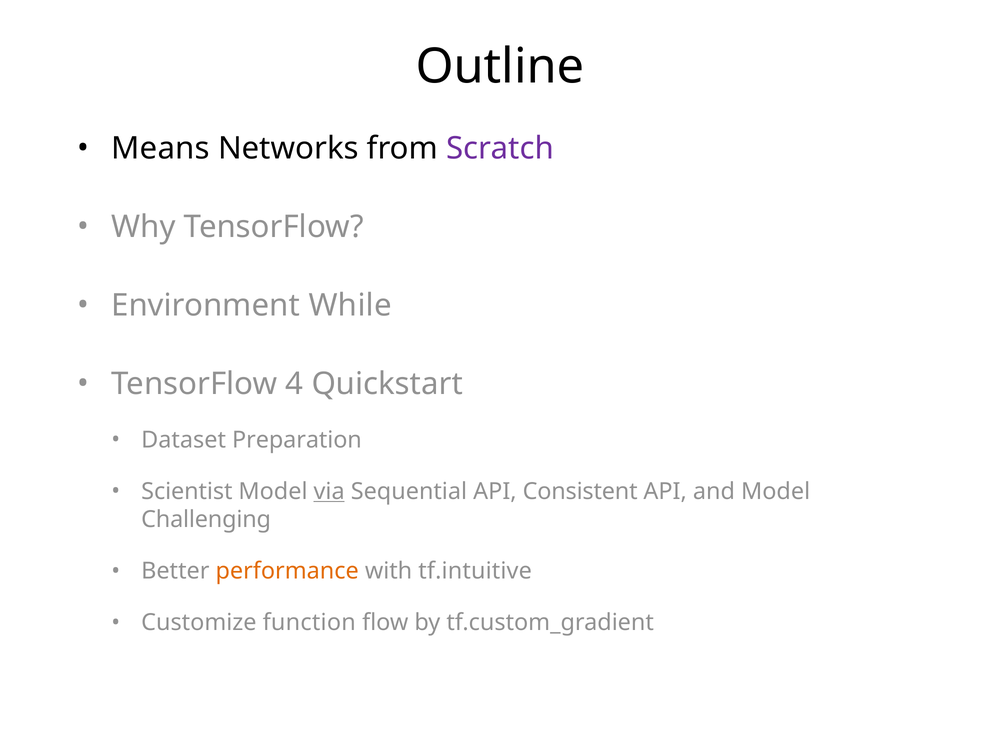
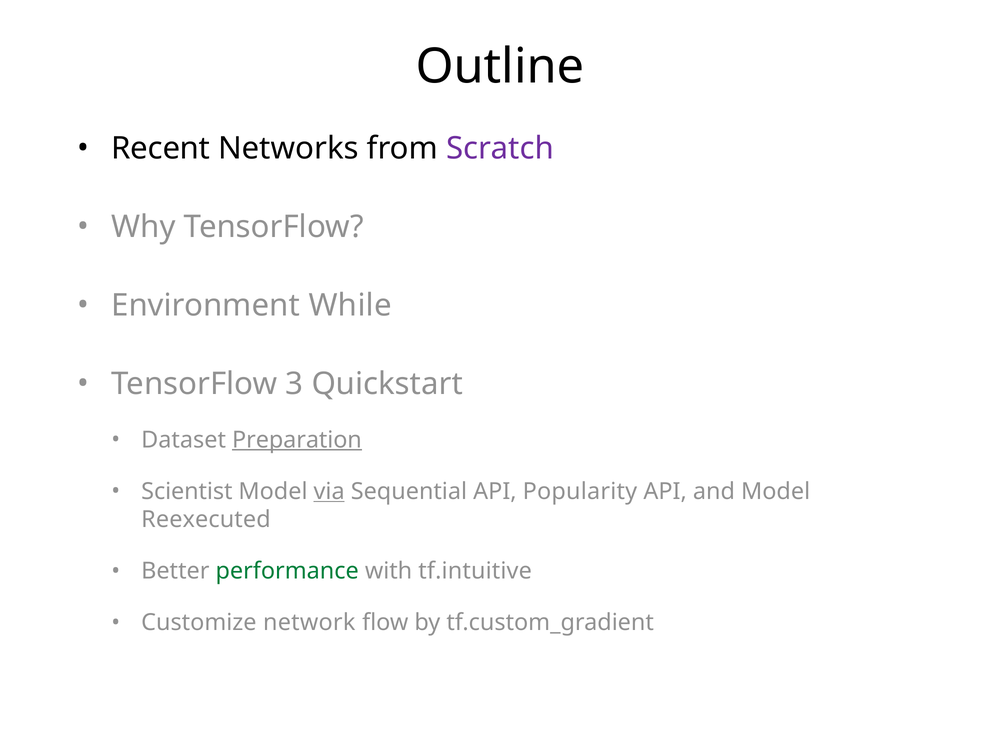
Means: Means -> Recent
4: 4 -> 3
Preparation underline: none -> present
Consistent: Consistent -> Popularity
Challenging: Challenging -> Reexecuted
performance colour: orange -> green
function: function -> network
